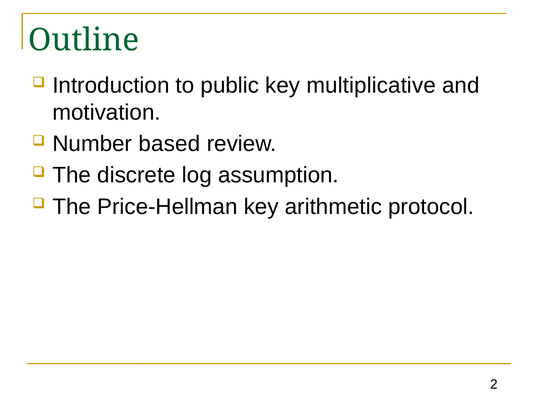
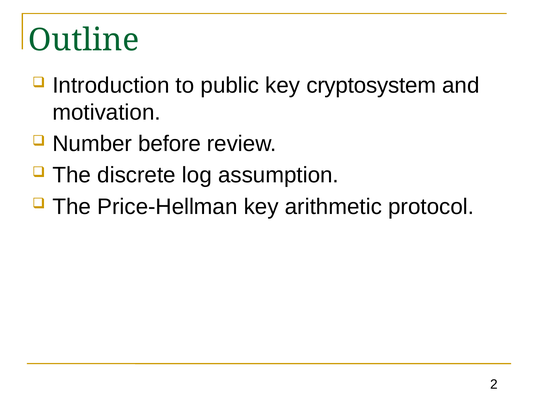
multiplicative: multiplicative -> cryptosystem
based: based -> before
